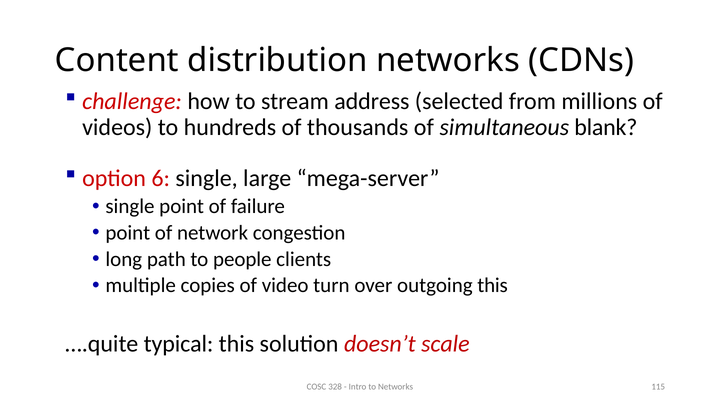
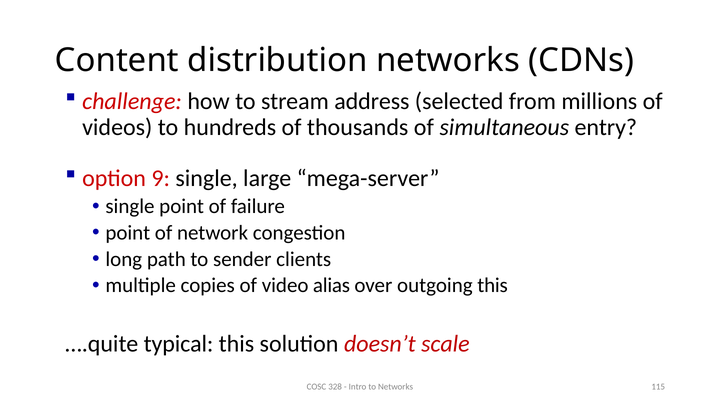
blank: blank -> entry
6: 6 -> 9
people: people -> sender
turn: turn -> alias
